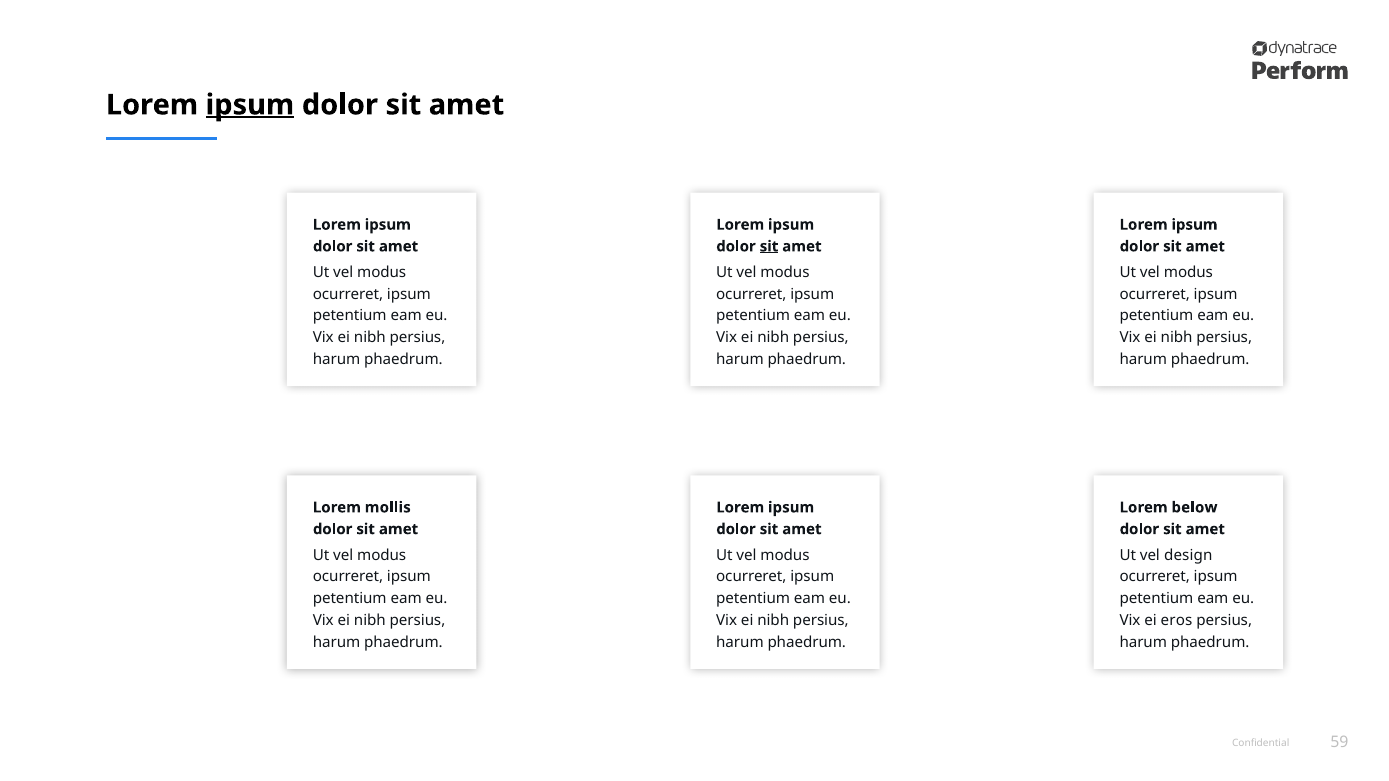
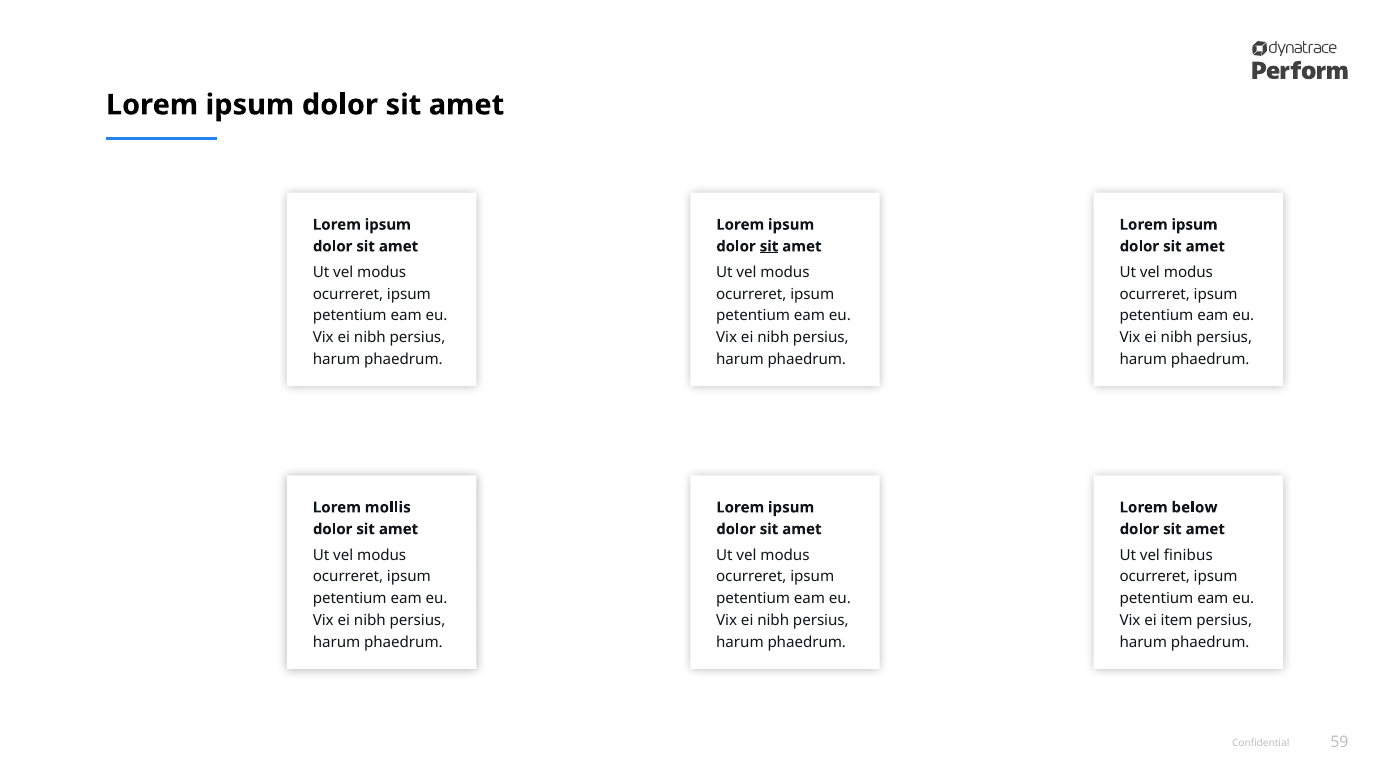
ipsum at (250, 105) underline: present -> none
design: design -> finibus
eros: eros -> item
